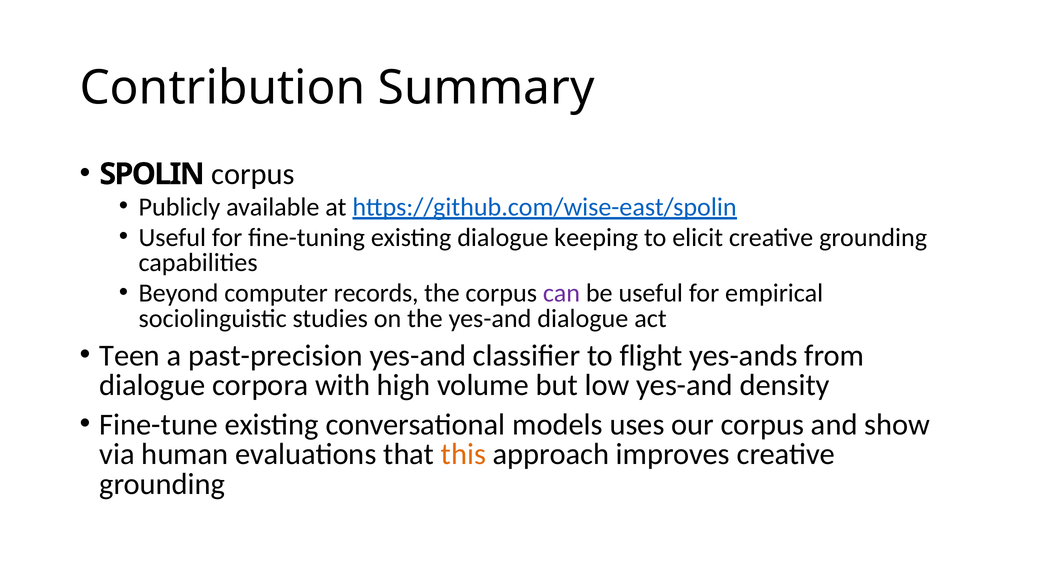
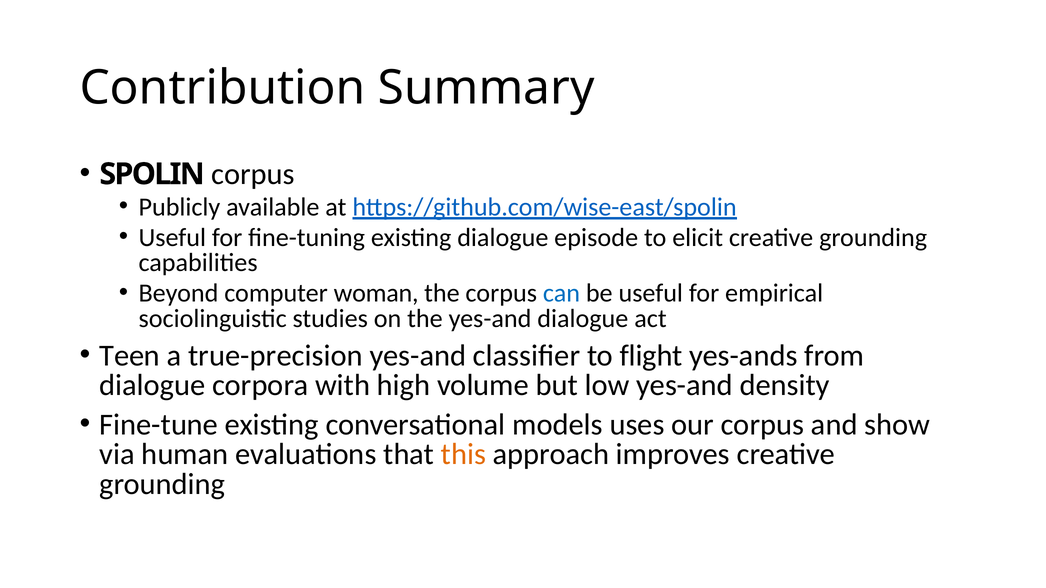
keeping: keeping -> episode
records: records -> woman
can colour: purple -> blue
past-precision: past-precision -> true-precision
